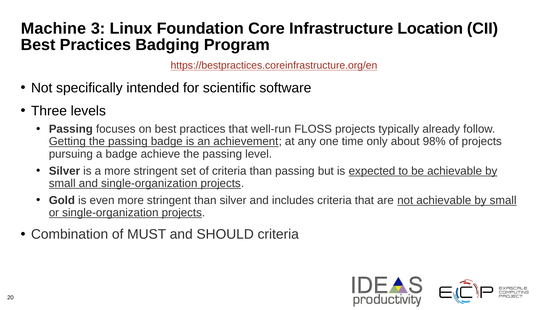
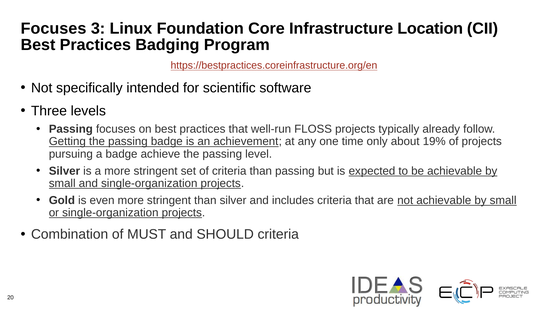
Machine at (53, 28): Machine -> Focuses
98%: 98% -> 19%
